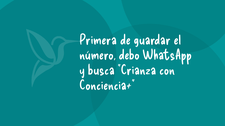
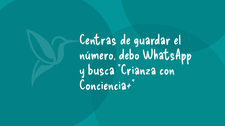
Primera: Primera -> Centras
